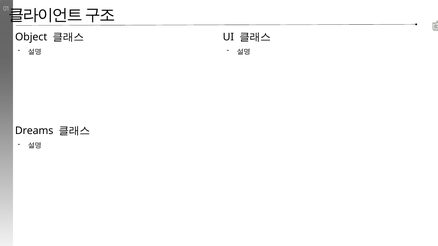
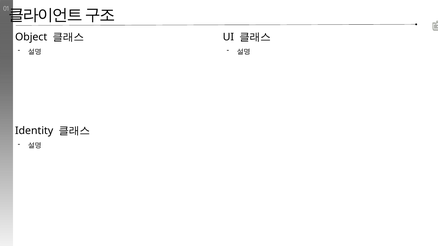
Dreams: Dreams -> Identity
